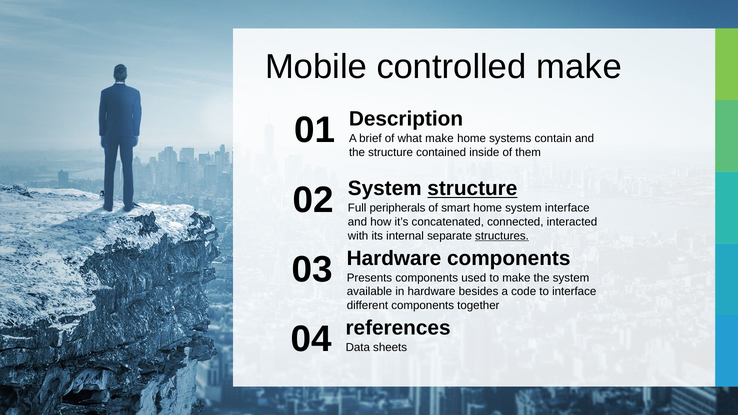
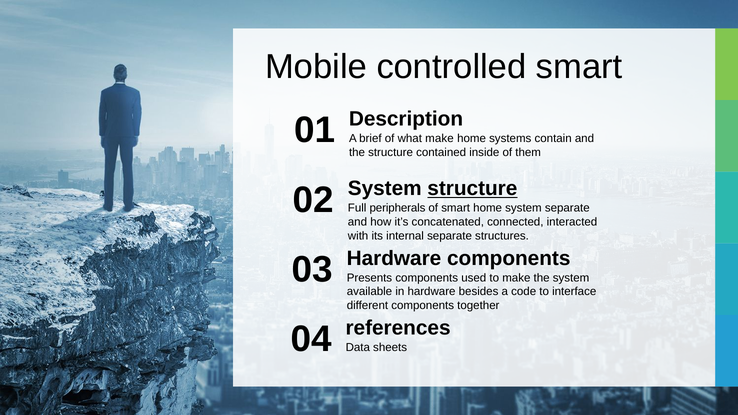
controlled make: make -> smart
system interface: interface -> separate
structures underline: present -> none
